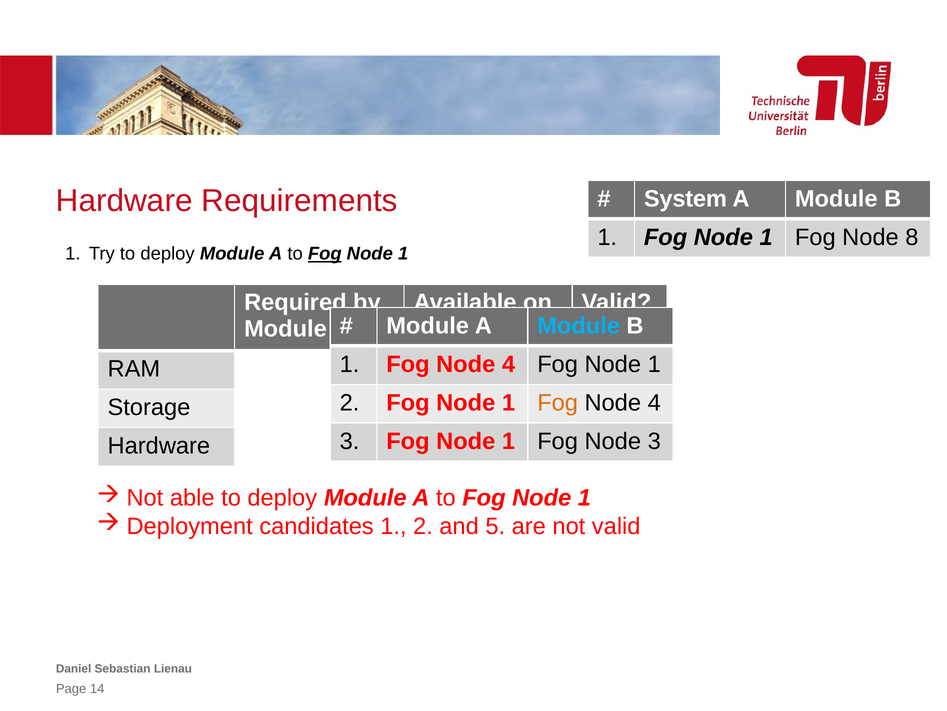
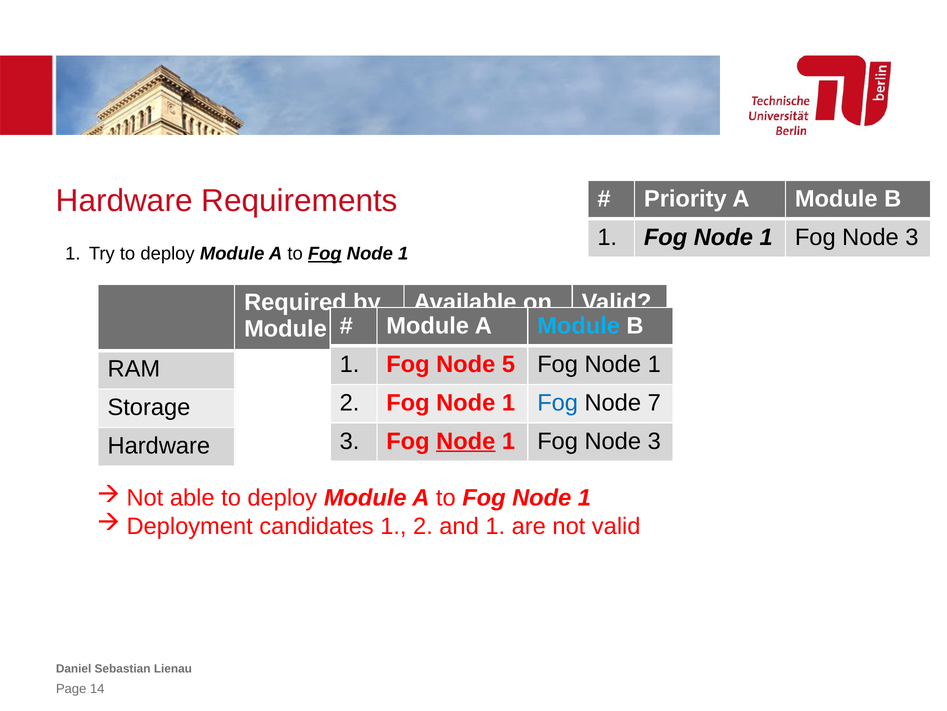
System: System -> Priority
8 at (912, 237): 8 -> 3
4 at (508, 364): 4 -> 5
Fog at (558, 402) colour: orange -> blue
4 at (654, 402): 4 -> 7
Node at (466, 441) underline: none -> present
and 5: 5 -> 1
